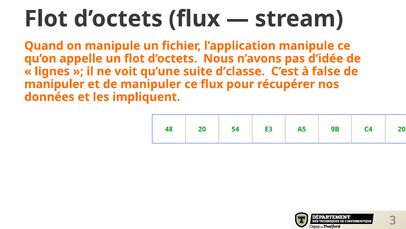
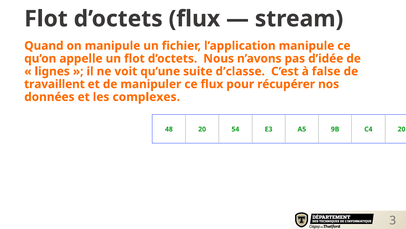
manipuler at (54, 84): manipuler -> travaillent
impliquent: impliquent -> complexes
